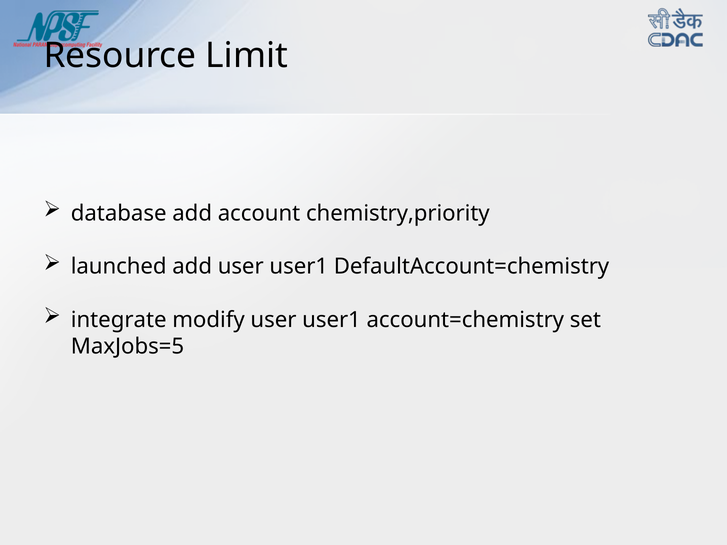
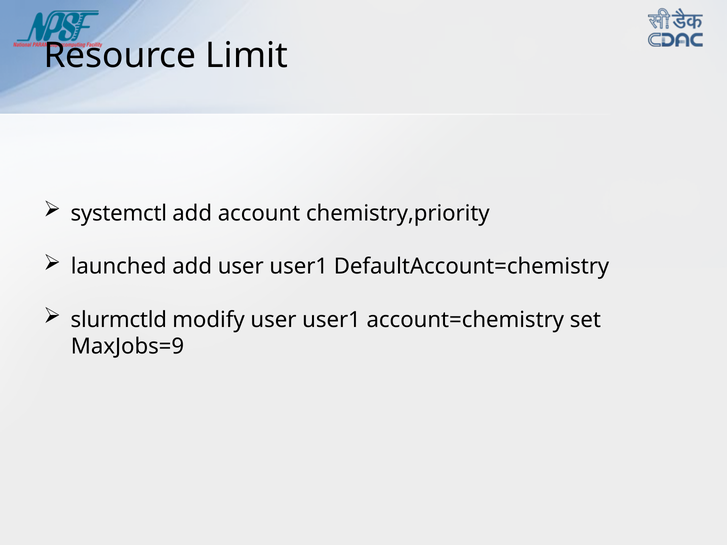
database: database -> systemctl
integrate: integrate -> slurmctld
MaxJobs=5: MaxJobs=5 -> MaxJobs=9
